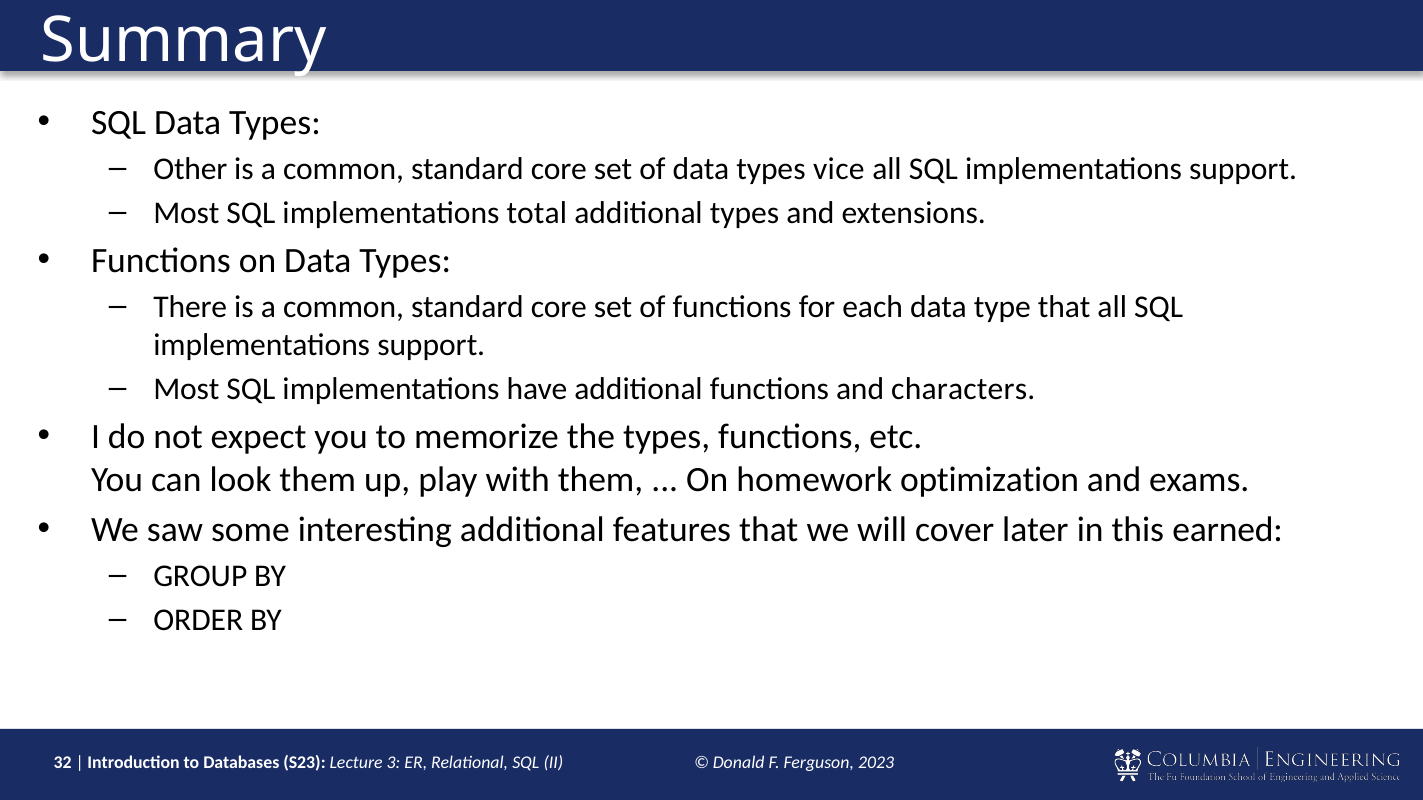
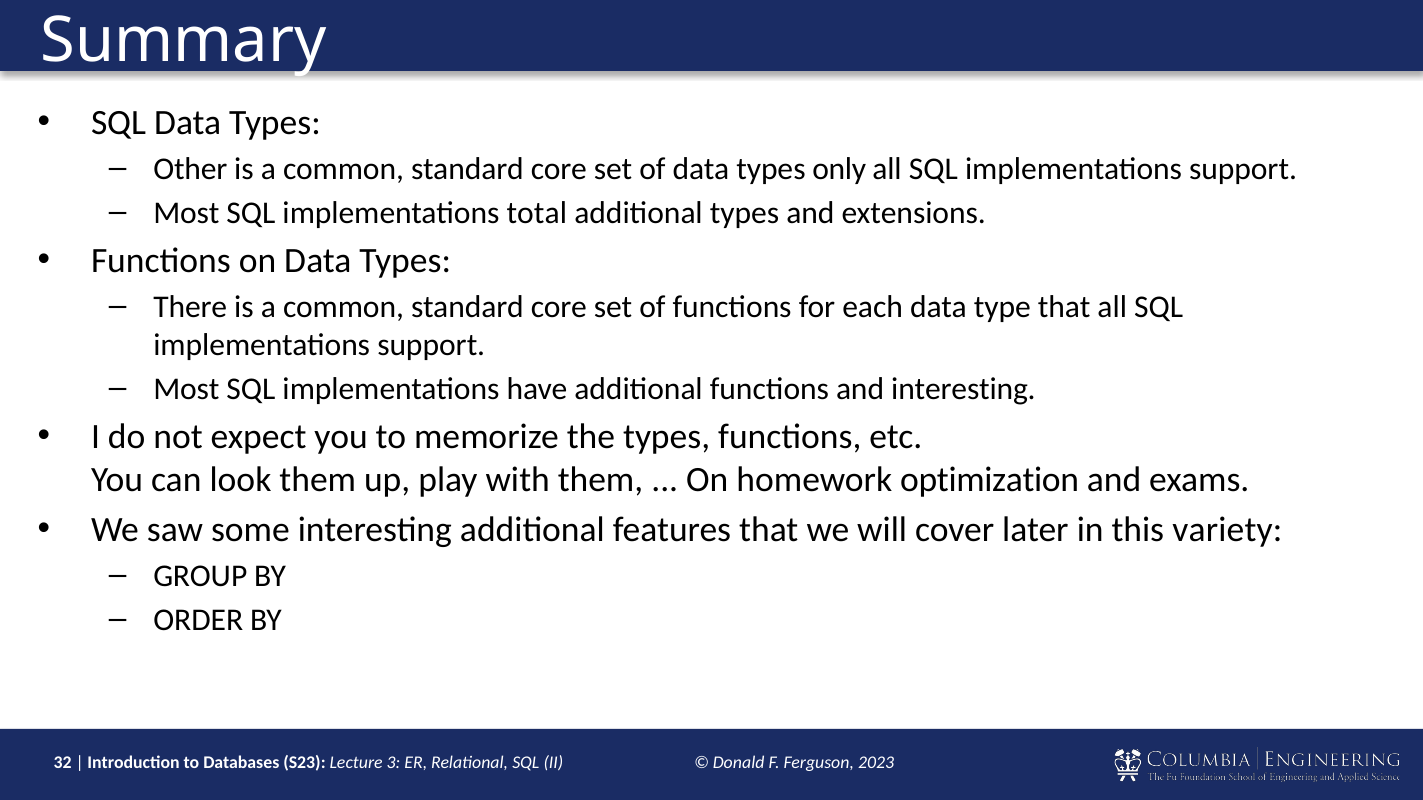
vice: vice -> only
and characters: characters -> interesting
earned: earned -> variety
